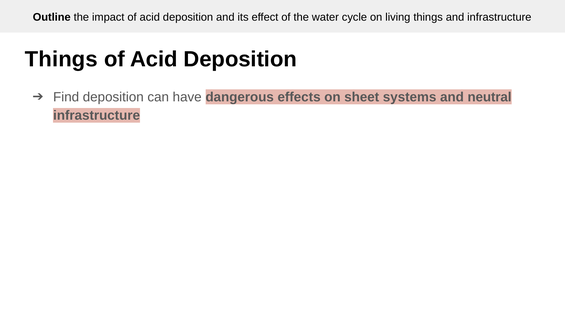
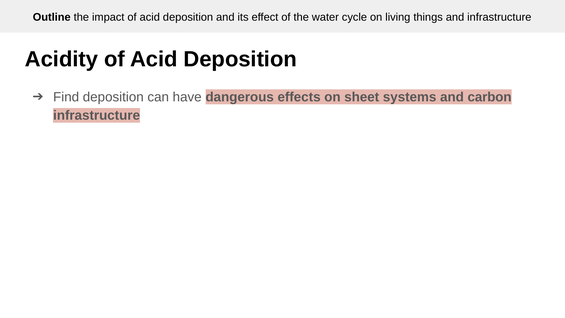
Things at (61, 59): Things -> Acidity
neutral: neutral -> carbon
